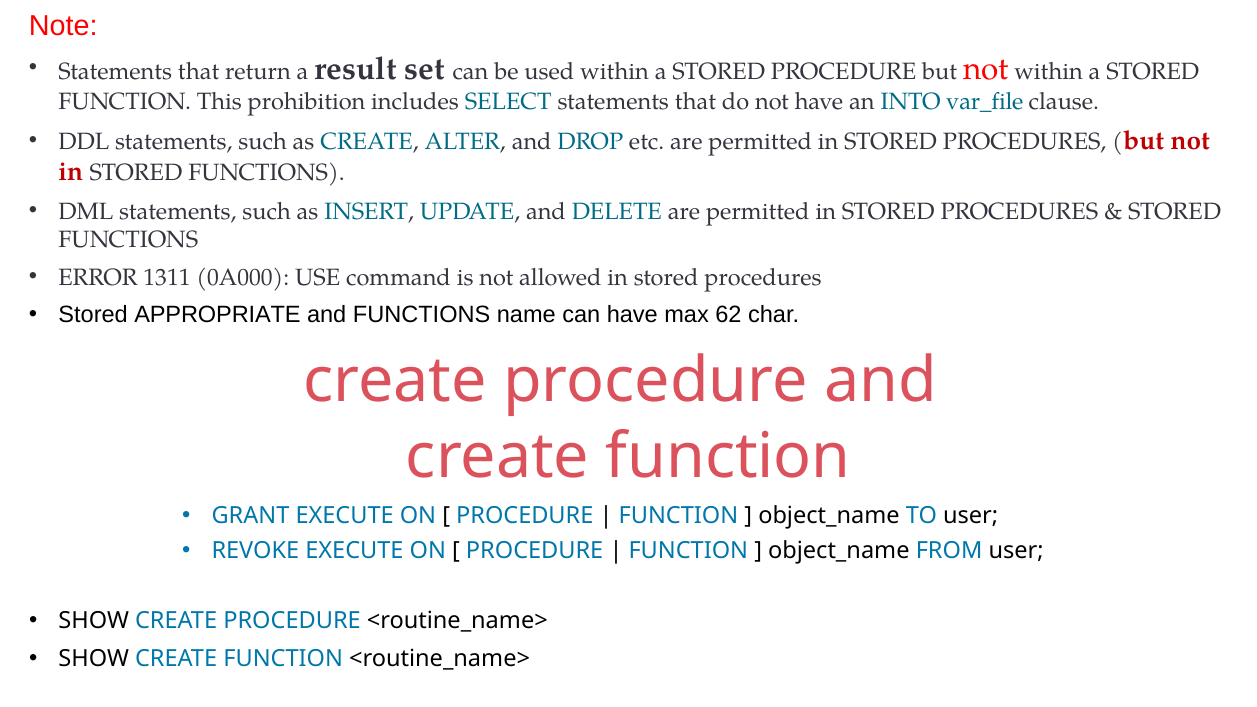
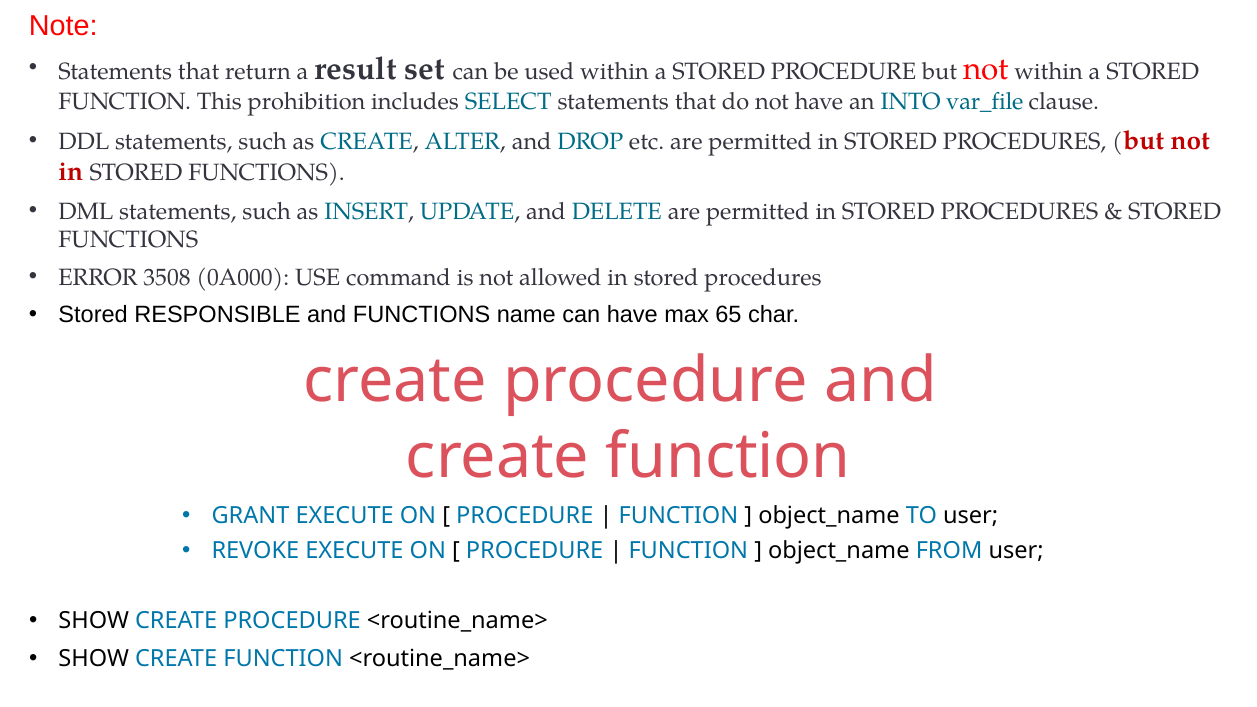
1311: 1311 -> 3508
APPROPRIATE: APPROPRIATE -> RESPONSIBLE
62: 62 -> 65
